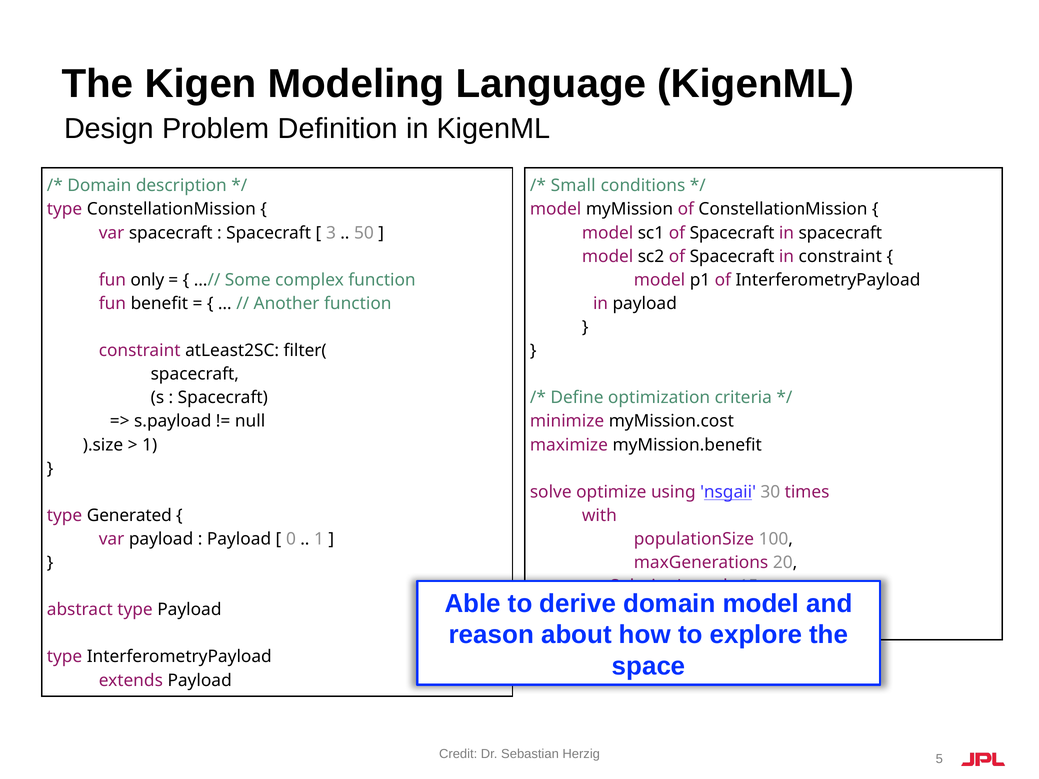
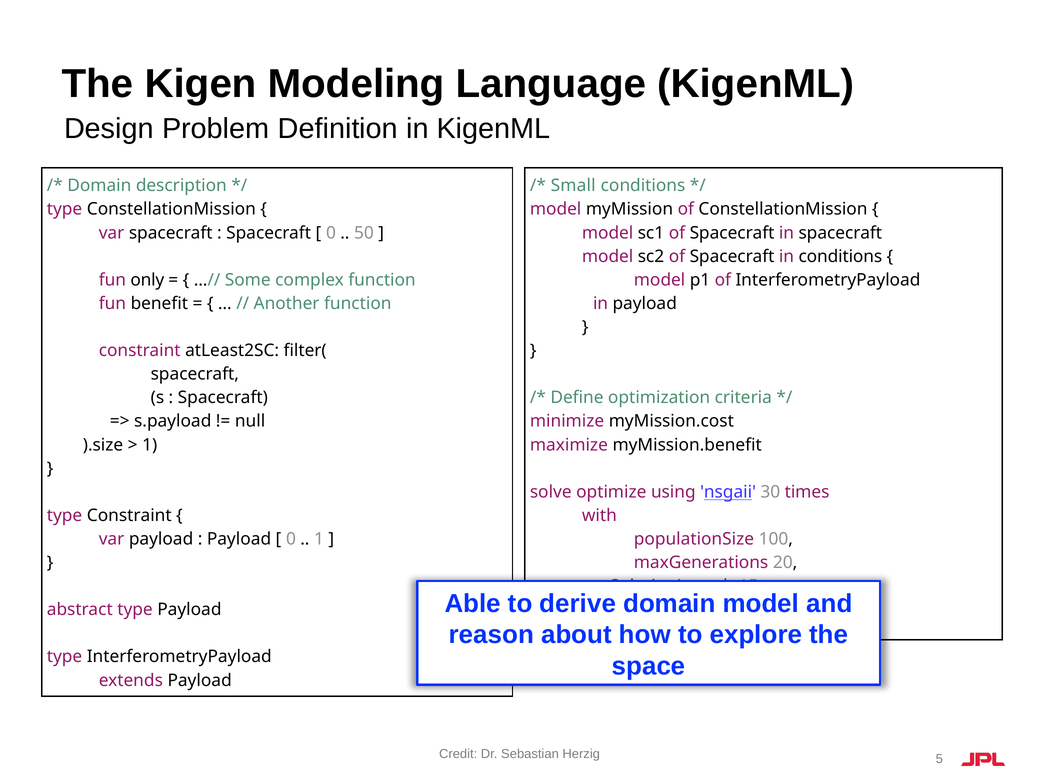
3 at (331, 233): 3 -> 0
in constraint: constraint -> conditions
type Generated: Generated -> Constraint
